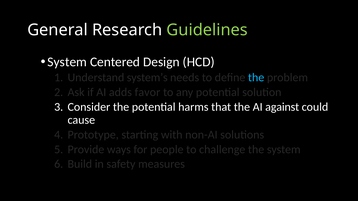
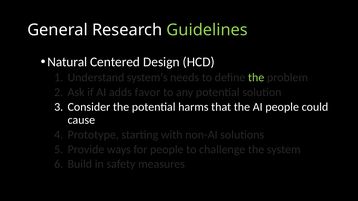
System at (67, 62): System -> Natural
the at (256, 78) colour: light blue -> light green
AI against: against -> people
